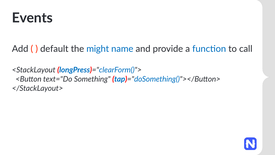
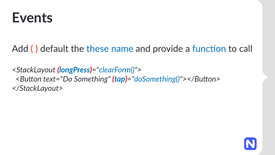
might: might -> these
